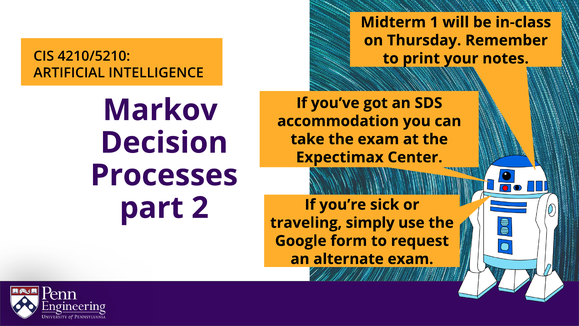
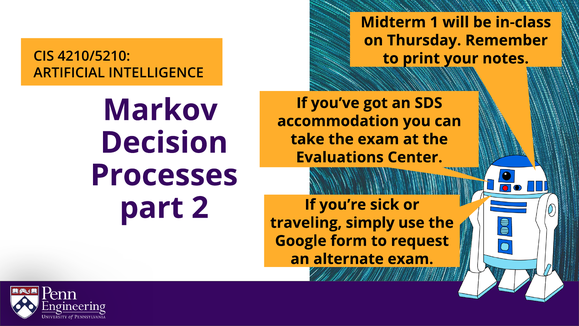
Expectimax: Expectimax -> Evaluations
